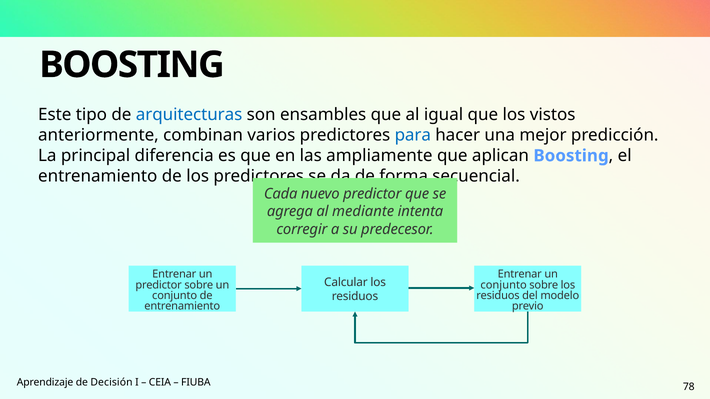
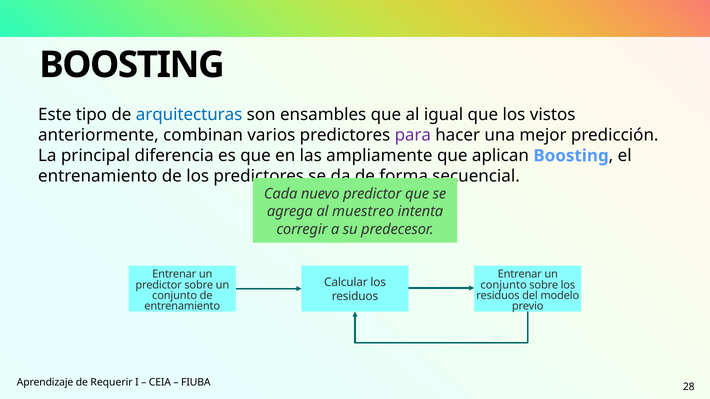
para colour: blue -> purple
mediante: mediante -> muestreo
Decisión: Decisión -> Requerir
78: 78 -> 28
